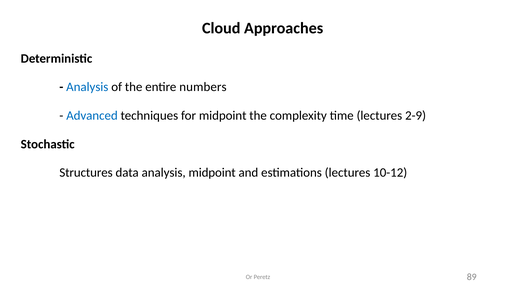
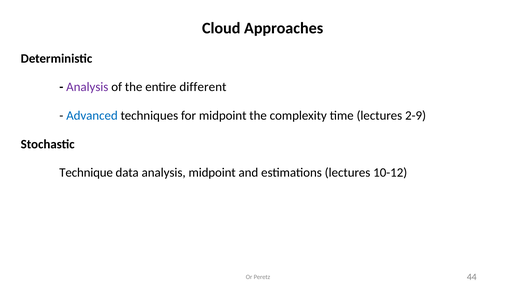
Analysis at (87, 87) colour: blue -> purple
numbers: numbers -> different
Structures: Structures -> Technique
89: 89 -> 44
